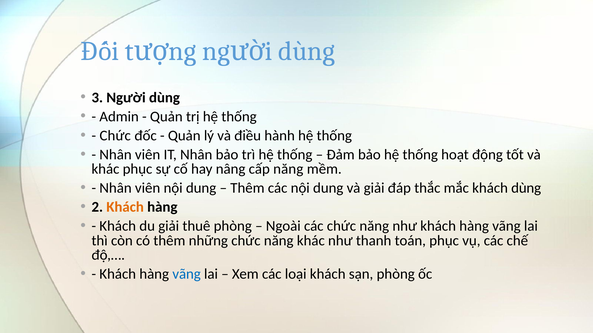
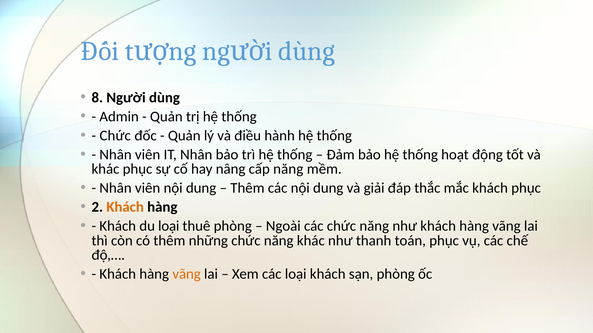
3: 3 -> 8
khách dùng: dùng -> phục
du giải: giải -> loại
vãng at (187, 274) colour: blue -> orange
